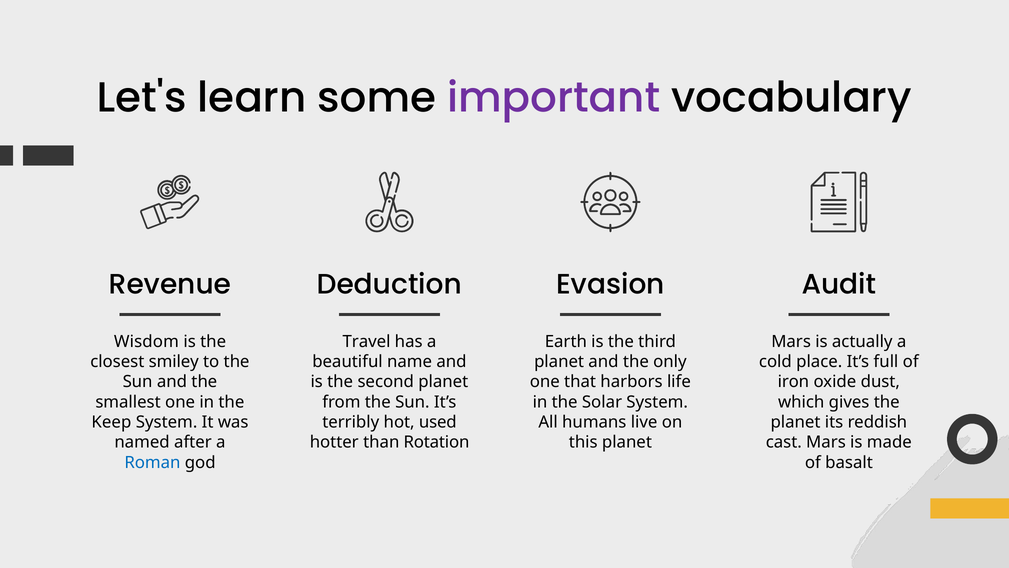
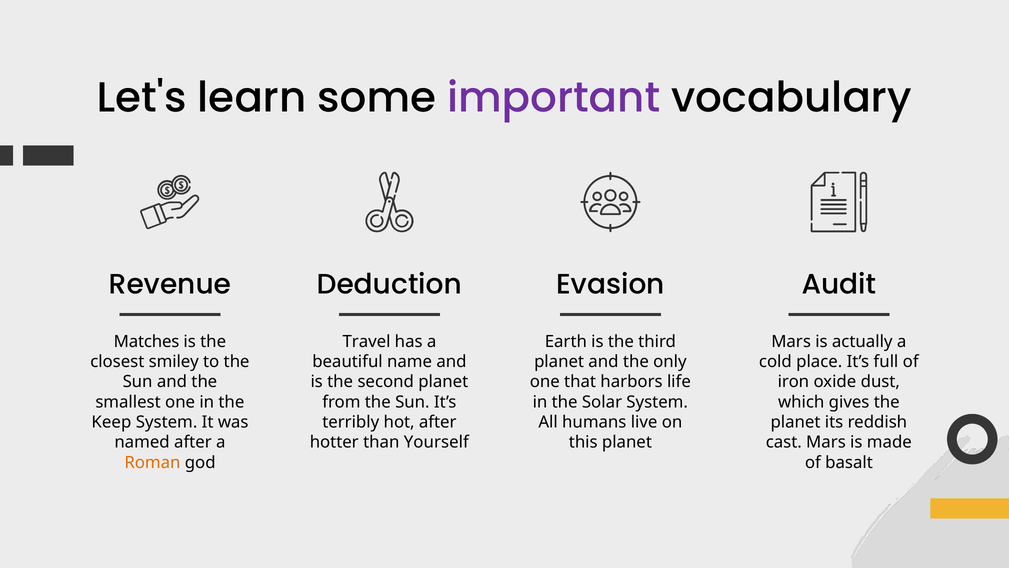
Wisdom: Wisdom -> Matches
hot used: used -> after
Rotation: Rotation -> Yourself
Roman colour: blue -> orange
